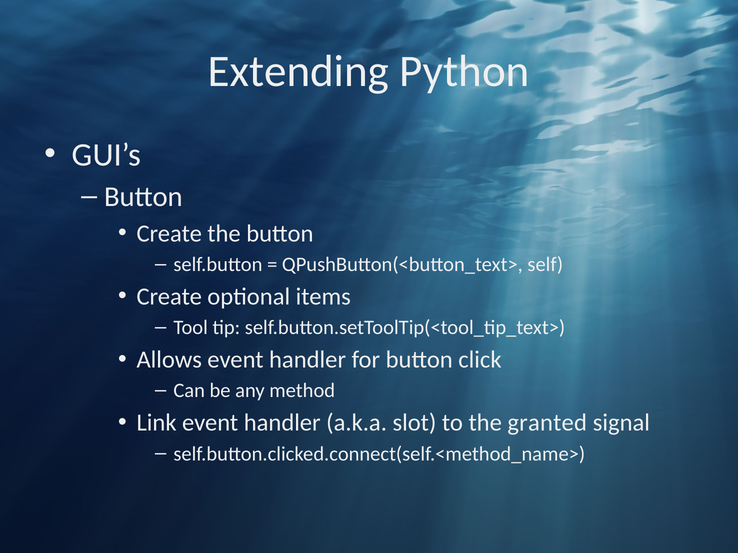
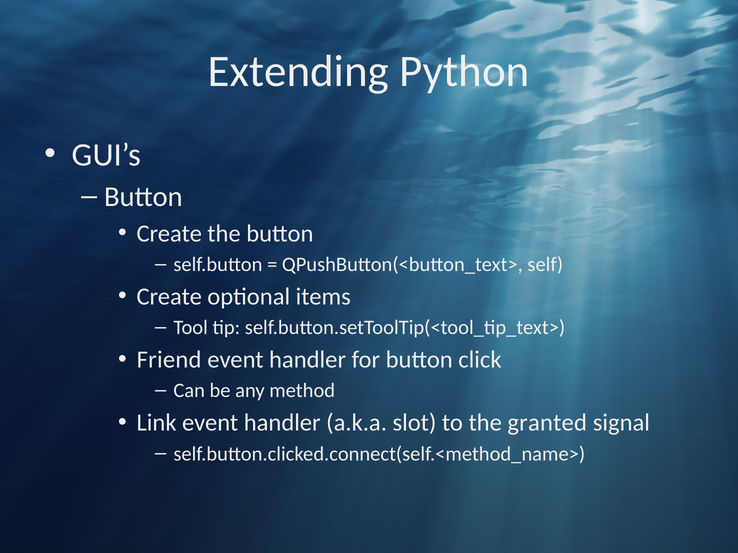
Allows: Allows -> Friend
